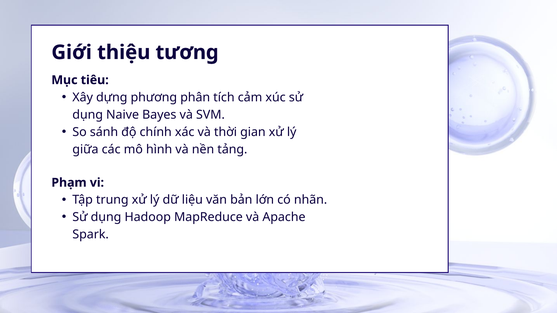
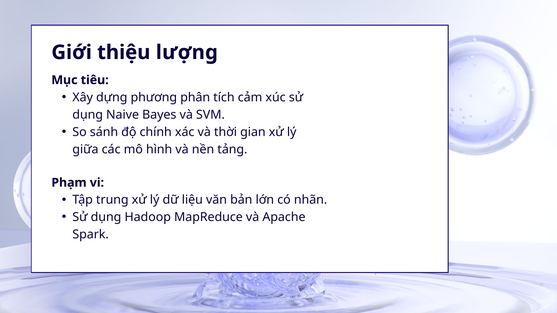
tương: tương -> lượng
